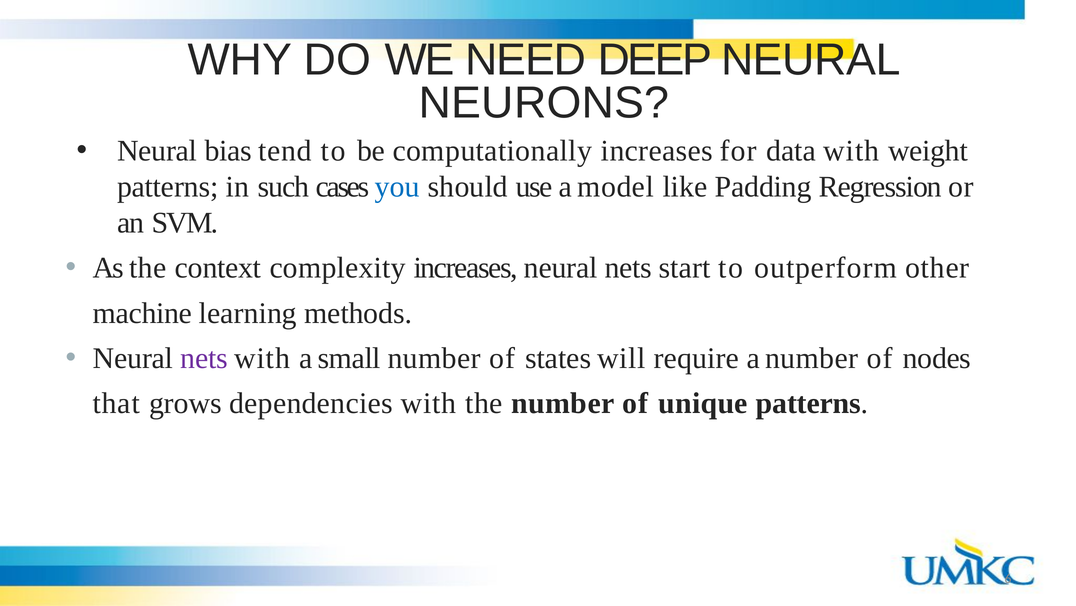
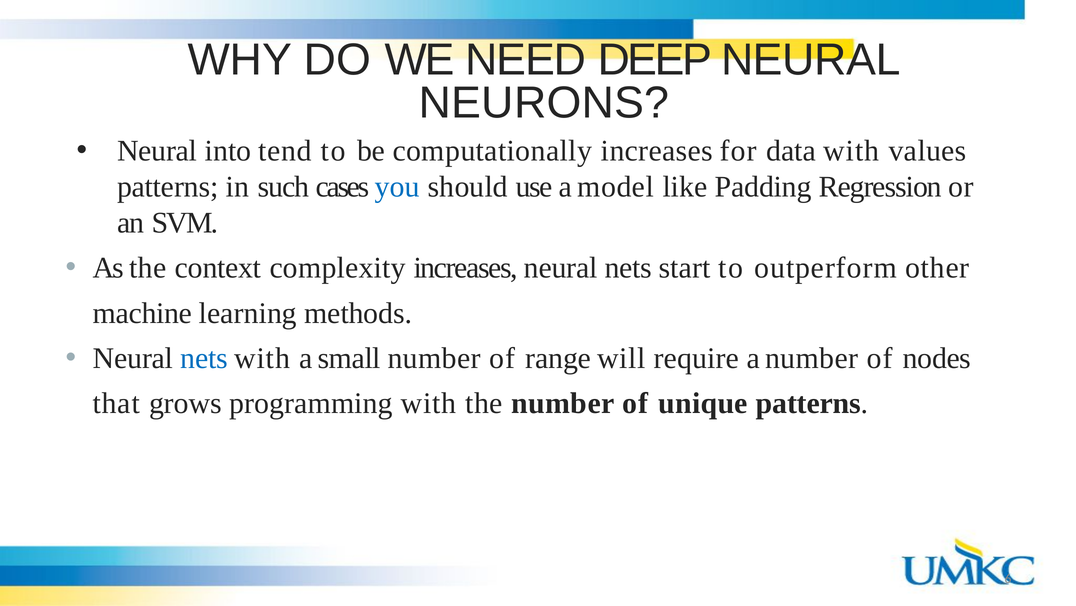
bias: bias -> into
weight: weight -> values
nets at (204, 358) colour: purple -> blue
states: states -> range
dependencies: dependencies -> programming
